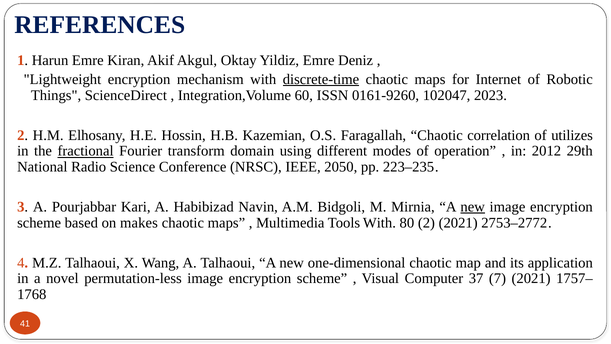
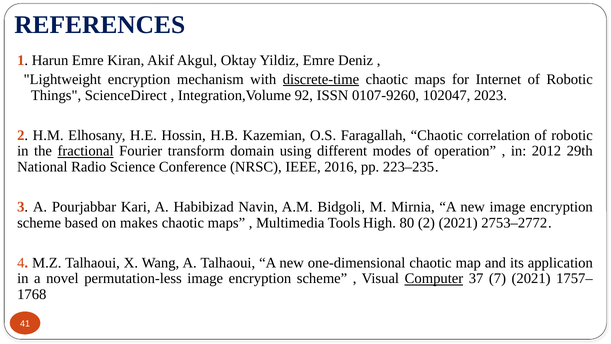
60: 60 -> 92
0161-9260: 0161-9260 -> 0107-9260
utilizes at (572, 135): utilizes -> robotic
2050: 2050 -> 2016
new at (473, 207) underline: present -> none
Tools With: With -> High
Computer underline: none -> present
